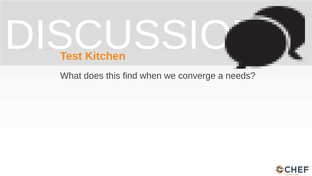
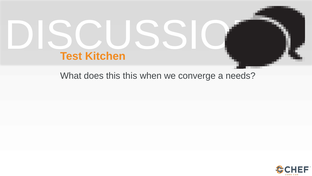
this find: find -> this
